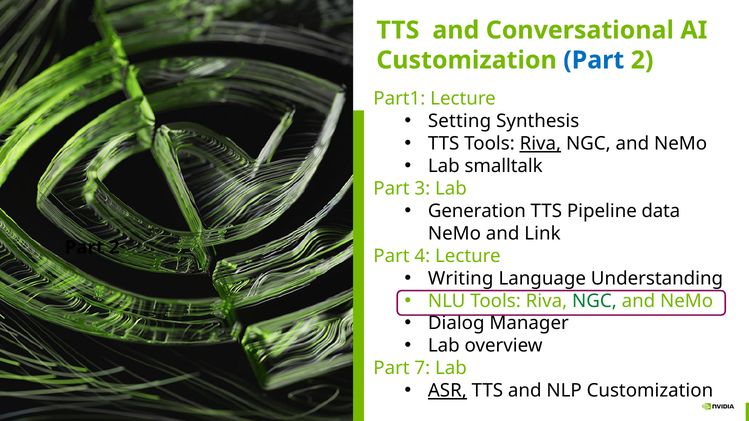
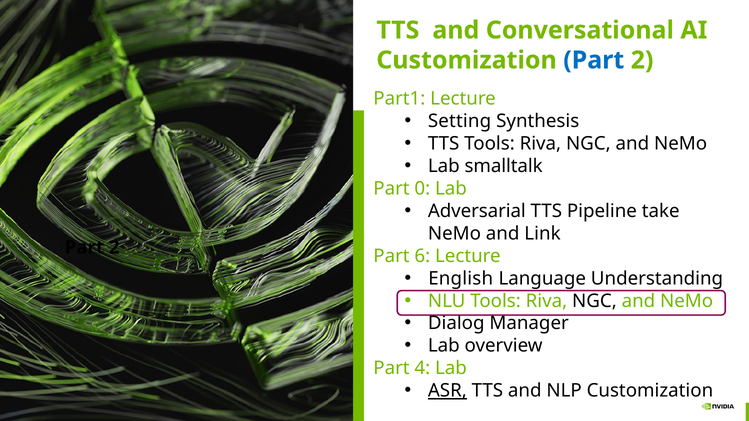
Riva at (540, 144) underline: present -> none
3: 3 -> 0
Generation: Generation -> Adversarial
data: data -> take
4: 4 -> 6
Writing: Writing -> English
NGC at (594, 301) colour: green -> black
7: 7 -> 4
